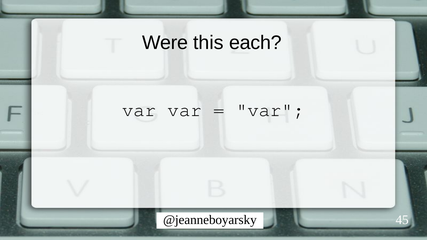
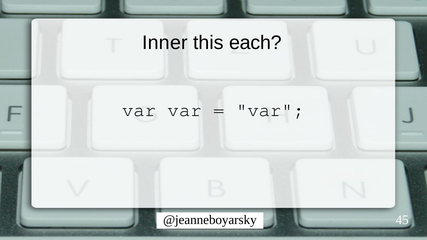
Were: Were -> Inner
